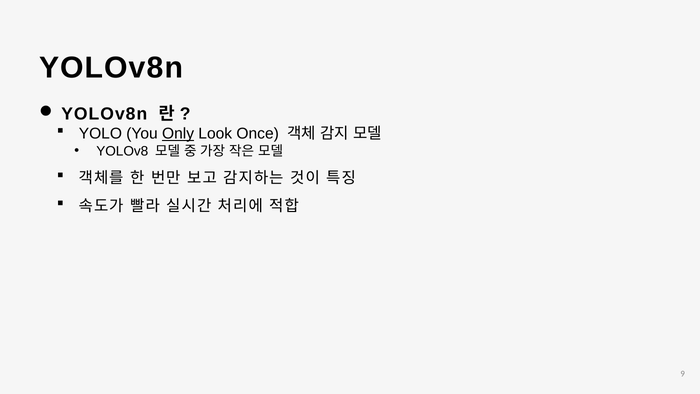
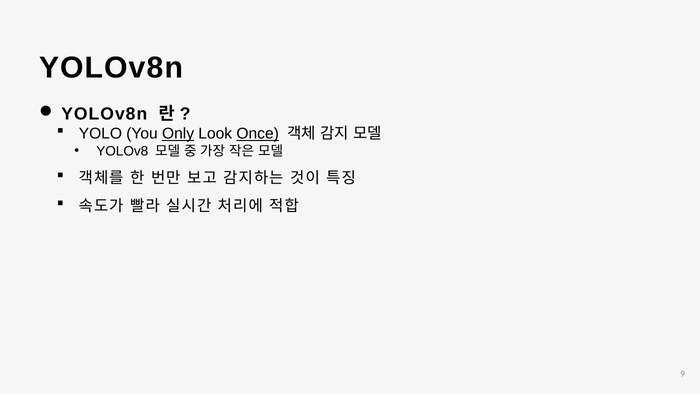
Once underline: none -> present
